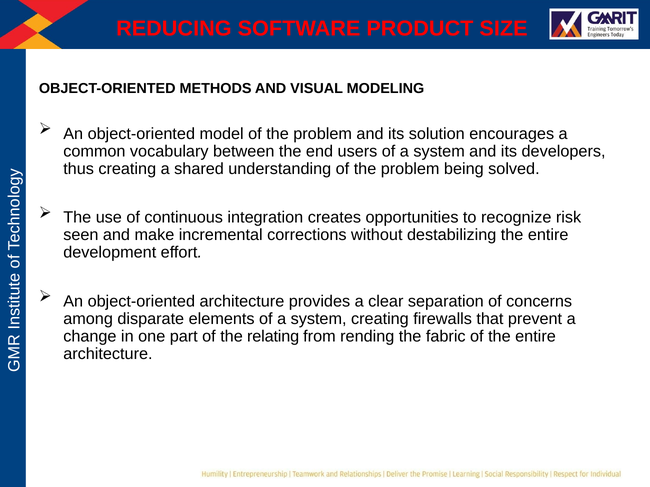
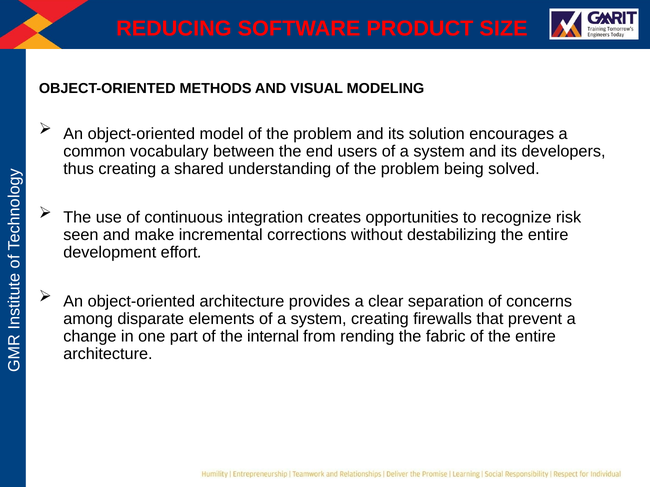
relating: relating -> internal
